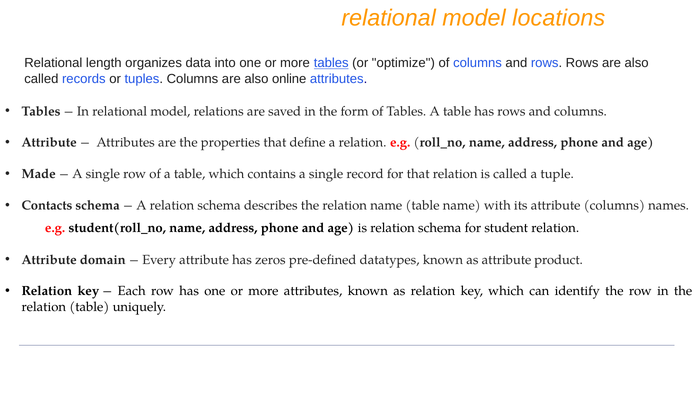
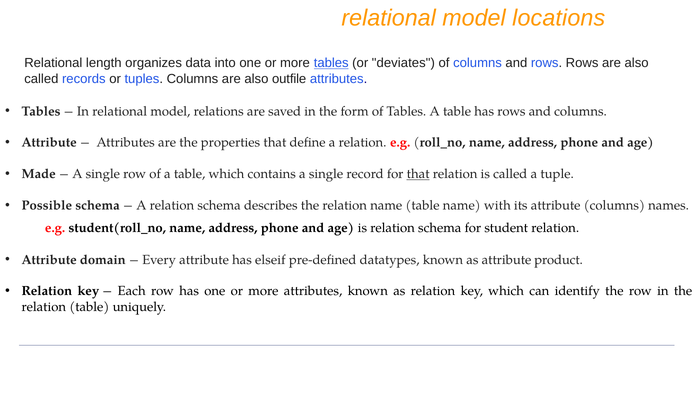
optimize: optimize -> deviates
online: online -> outfile
that at (418, 174) underline: none -> present
Contacts: Contacts -> Possible
zeros: zeros -> elseif
